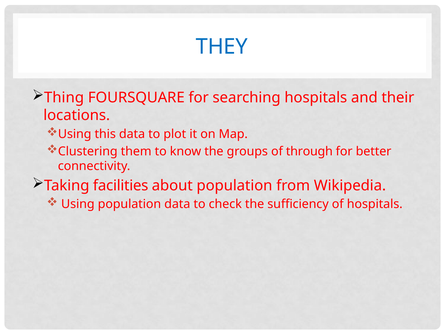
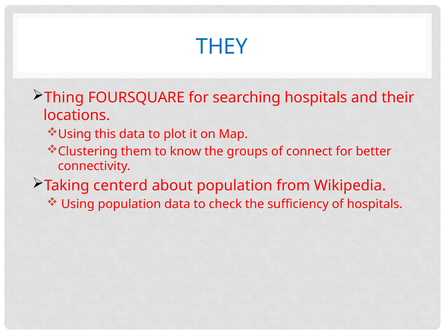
through: through -> connect
facilities: facilities -> centerd
